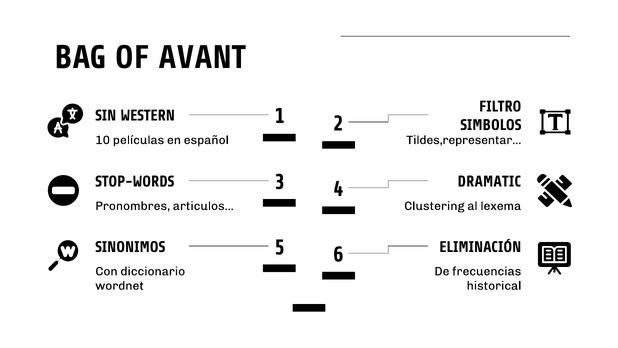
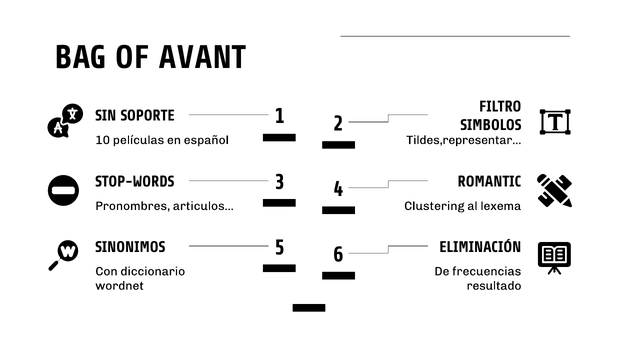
WESTERN: WESTERN -> SOPORTE
DRAMATIC: DRAMATIC -> ROMANTIC
historical: historical -> resultado
